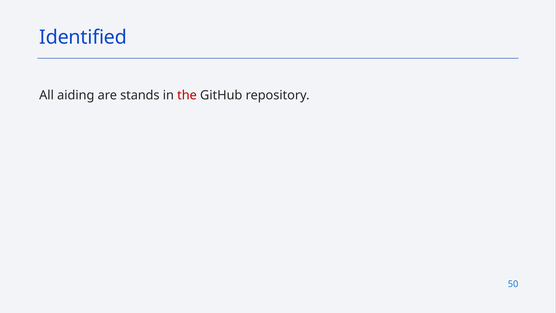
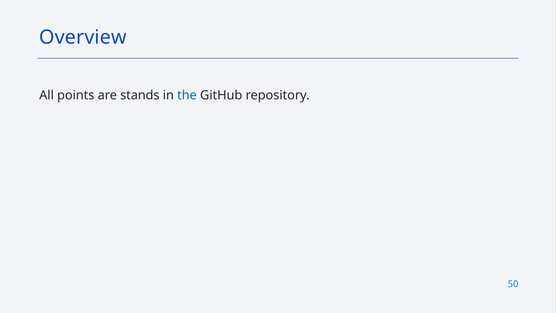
Identified: Identified -> Overview
aiding: aiding -> points
the colour: red -> blue
